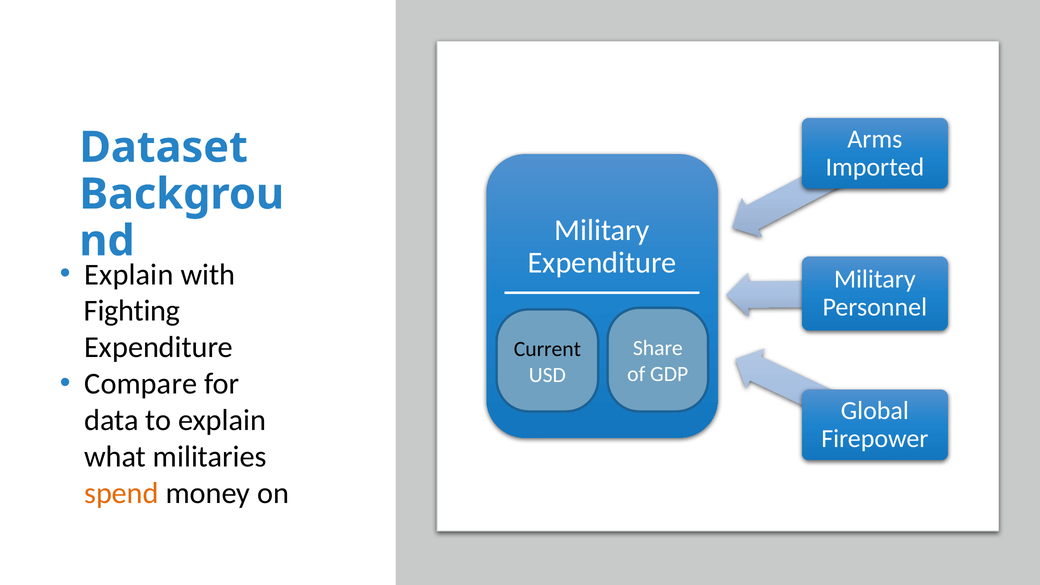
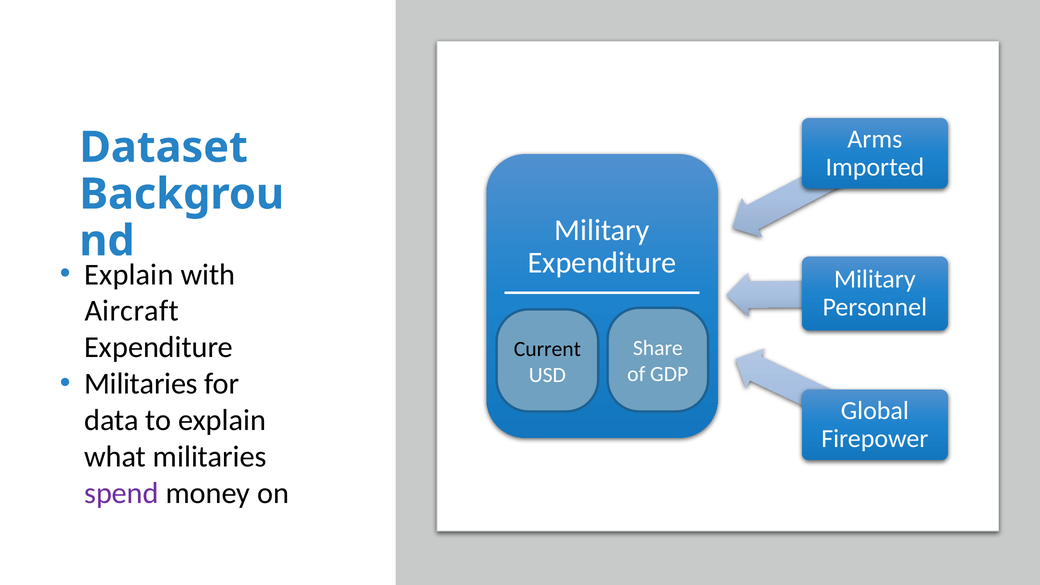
Fighting: Fighting -> Aircraft
Compare at (141, 384): Compare -> Militaries
spend colour: orange -> purple
